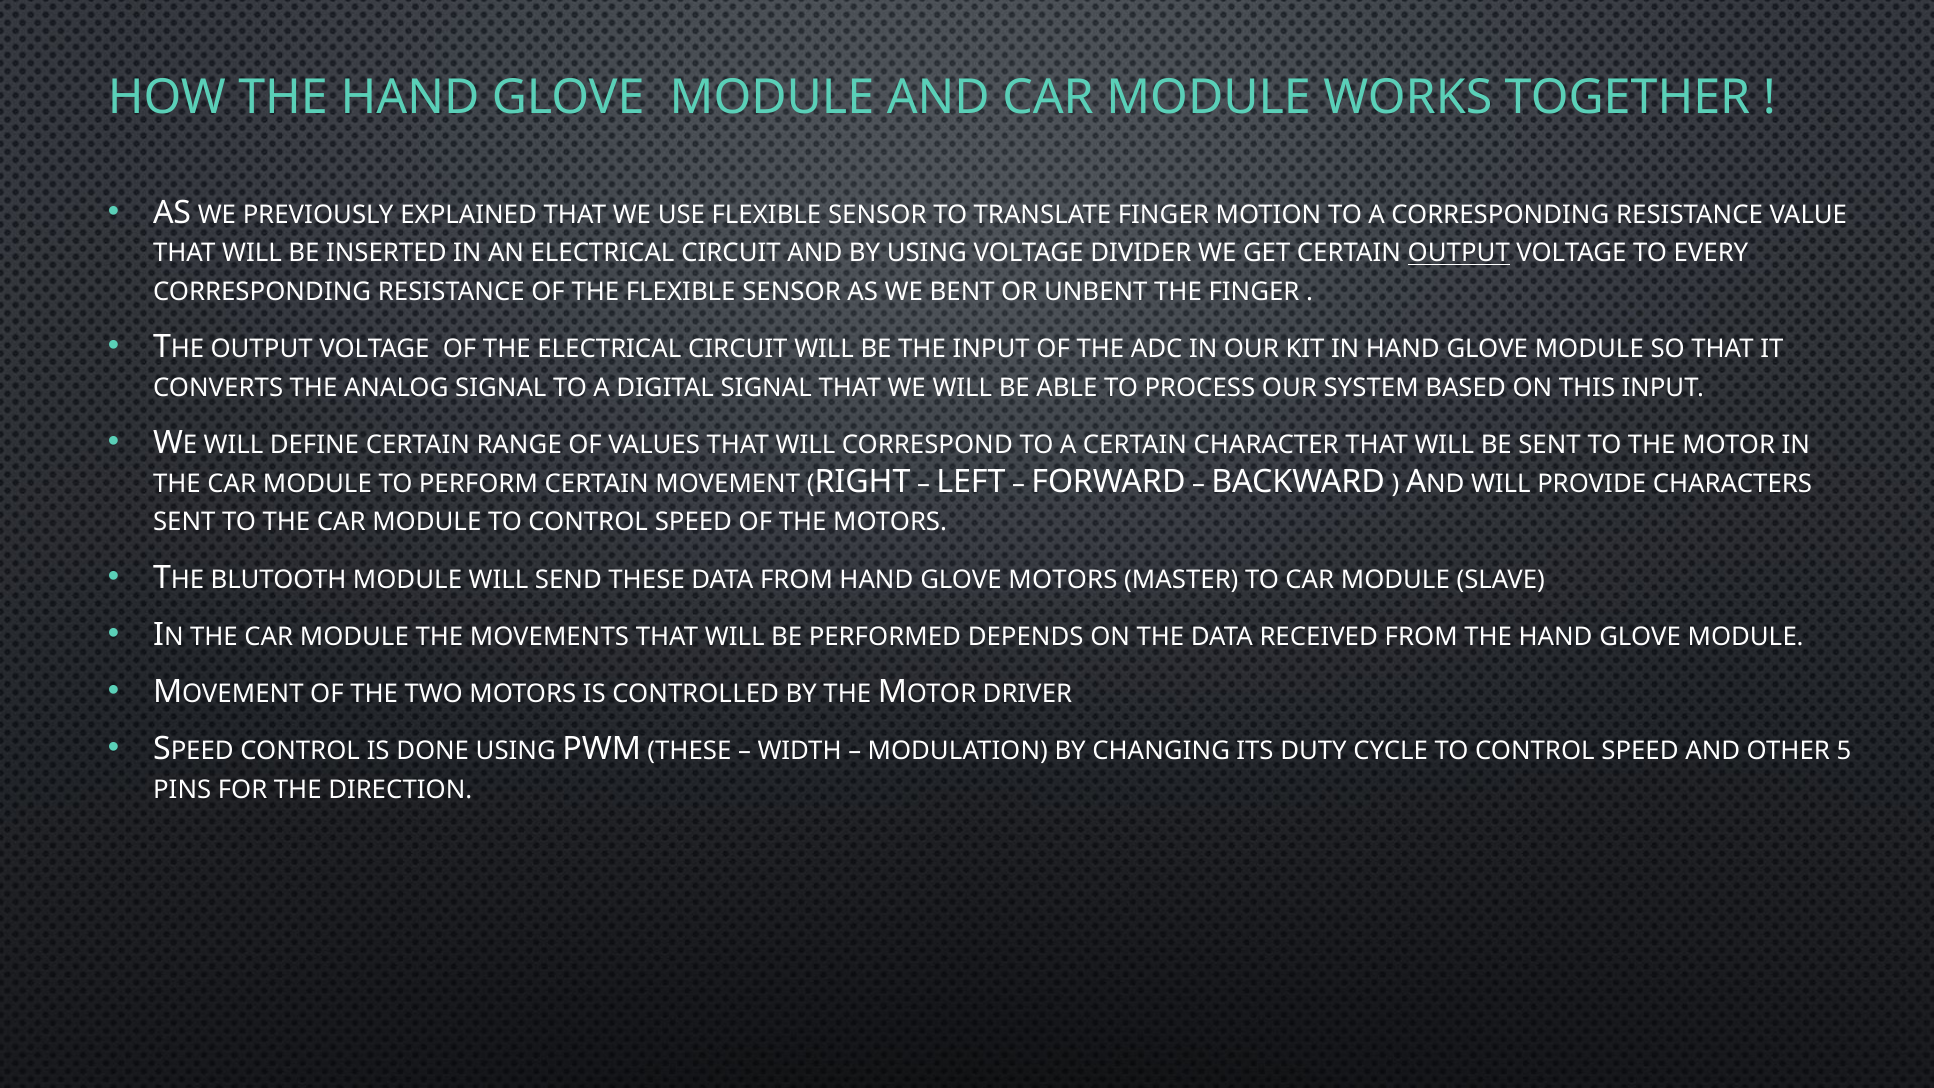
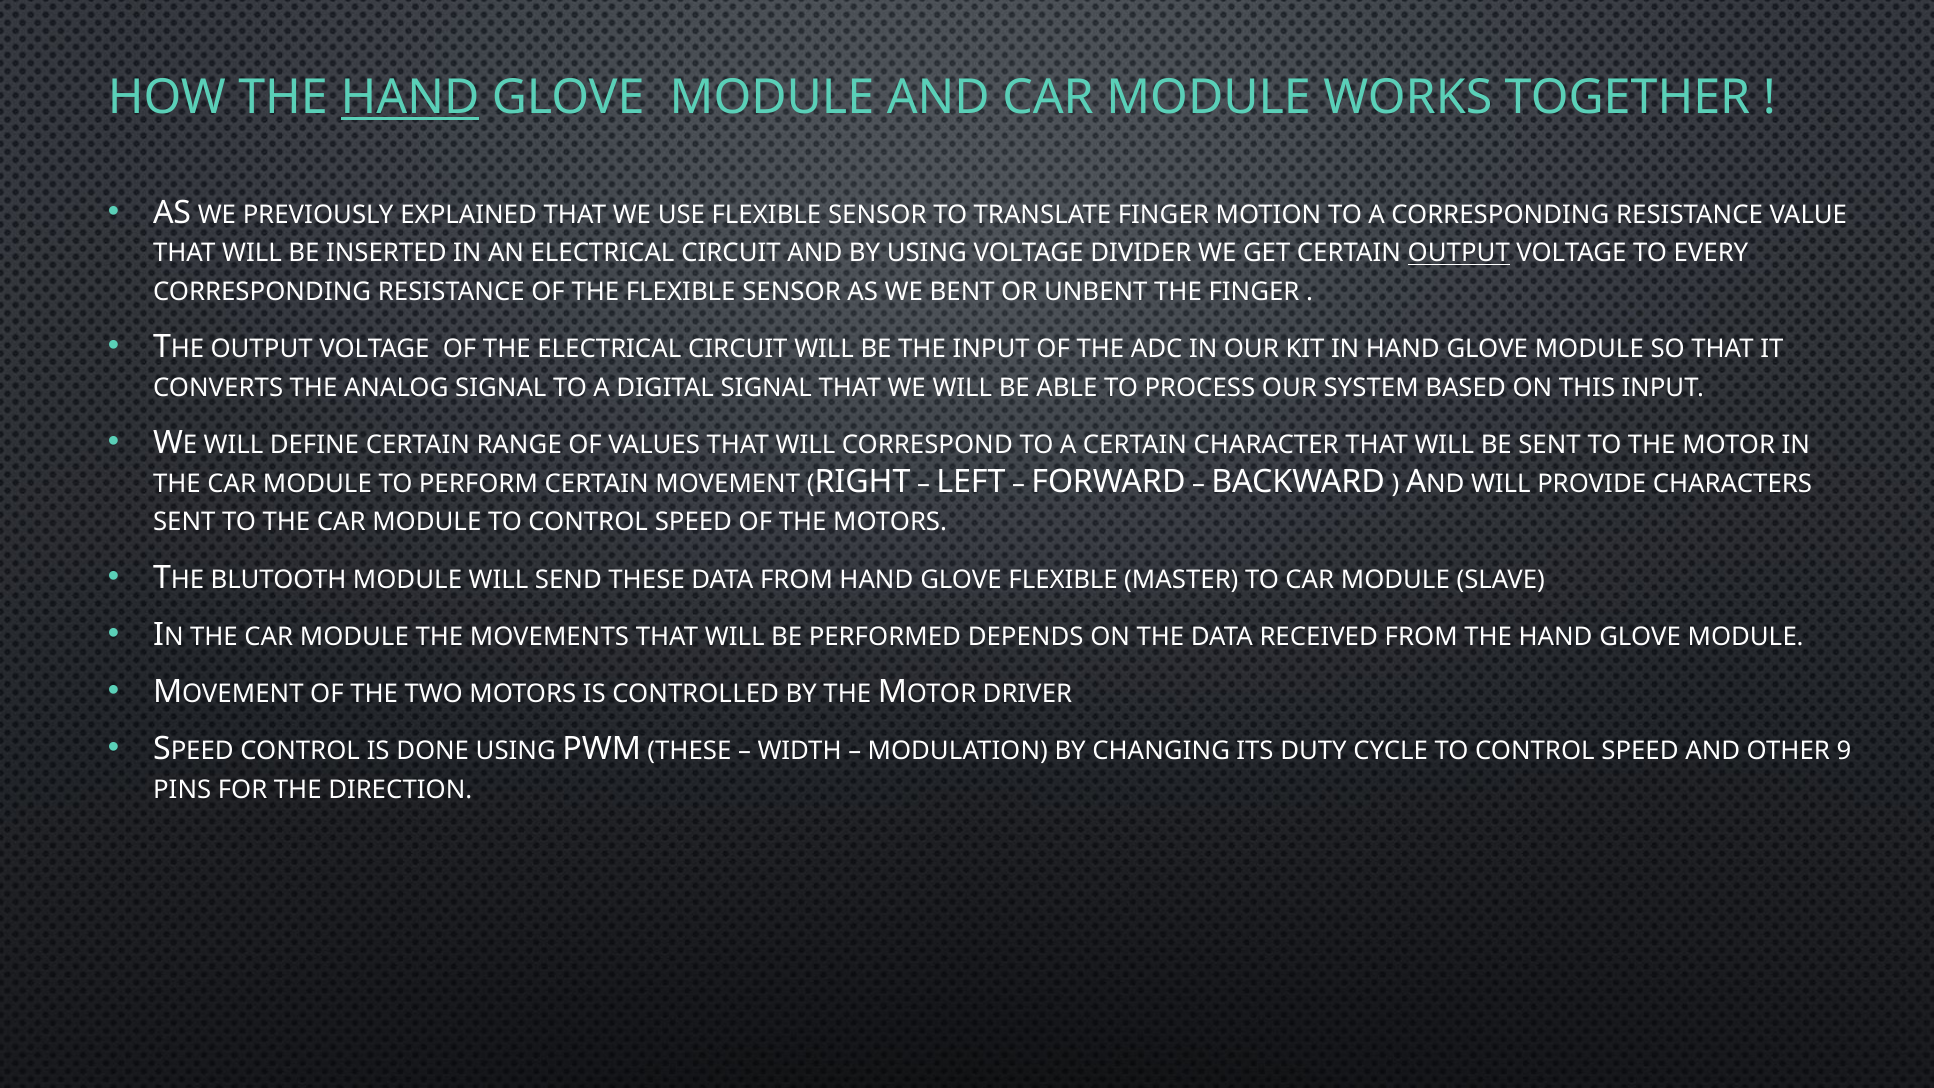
HAND at (410, 97) underline: none -> present
GLOVE MOTORS: MOTORS -> FLEXIBLE
5: 5 -> 9
